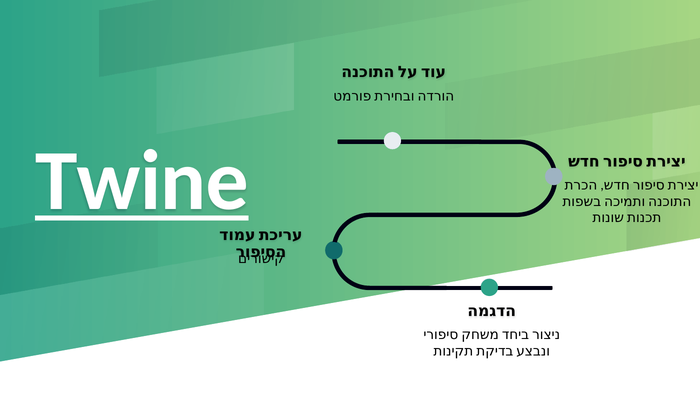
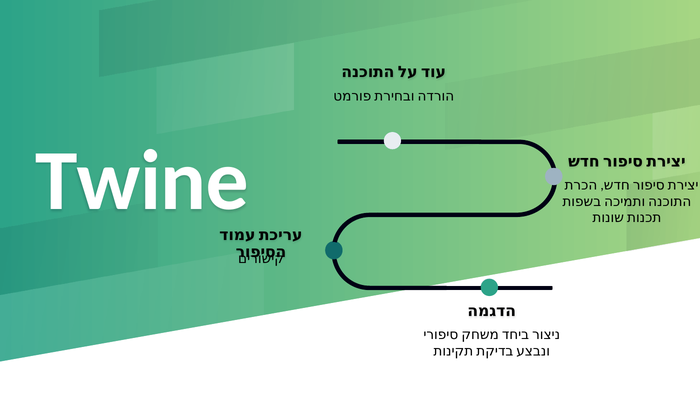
Twine underline: present -> none
